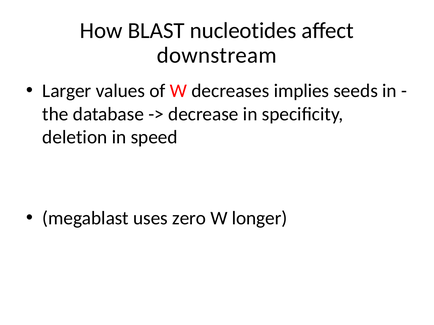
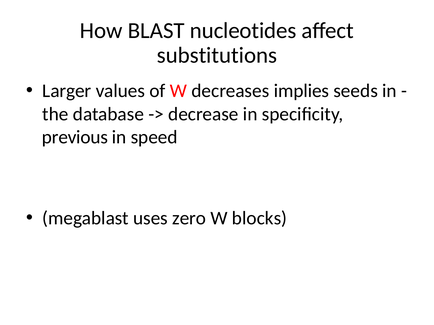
downstream: downstream -> substitutions
deletion: deletion -> previous
longer: longer -> blocks
